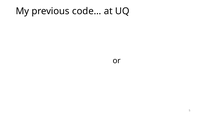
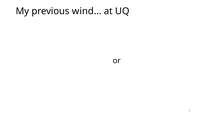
code…: code… -> wind…
